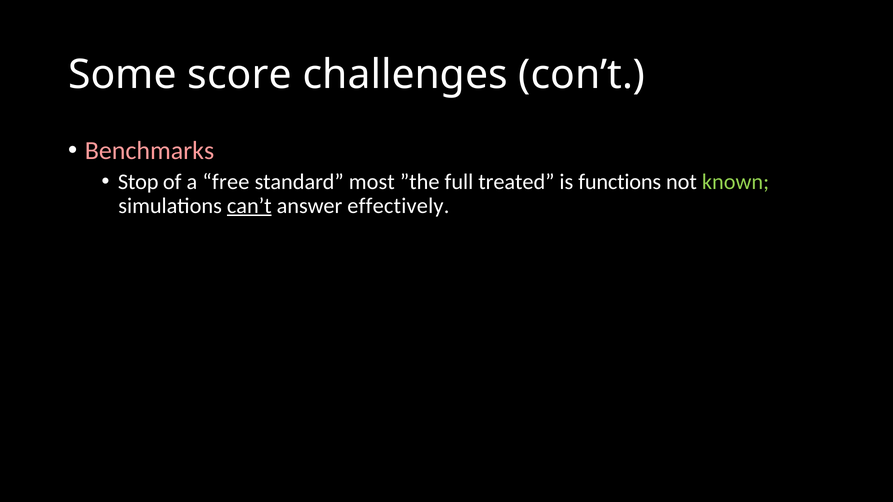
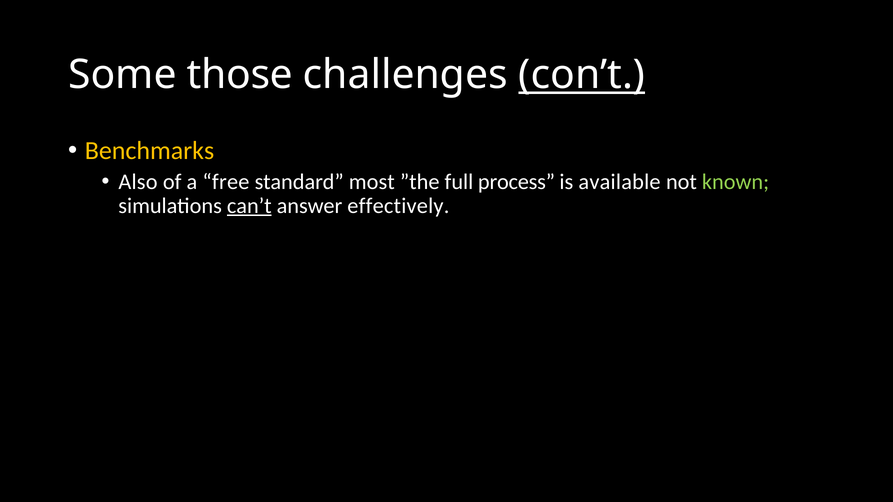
score: score -> those
con’t underline: none -> present
Benchmarks colour: pink -> yellow
Stop: Stop -> Also
treated: treated -> process
functions: functions -> available
